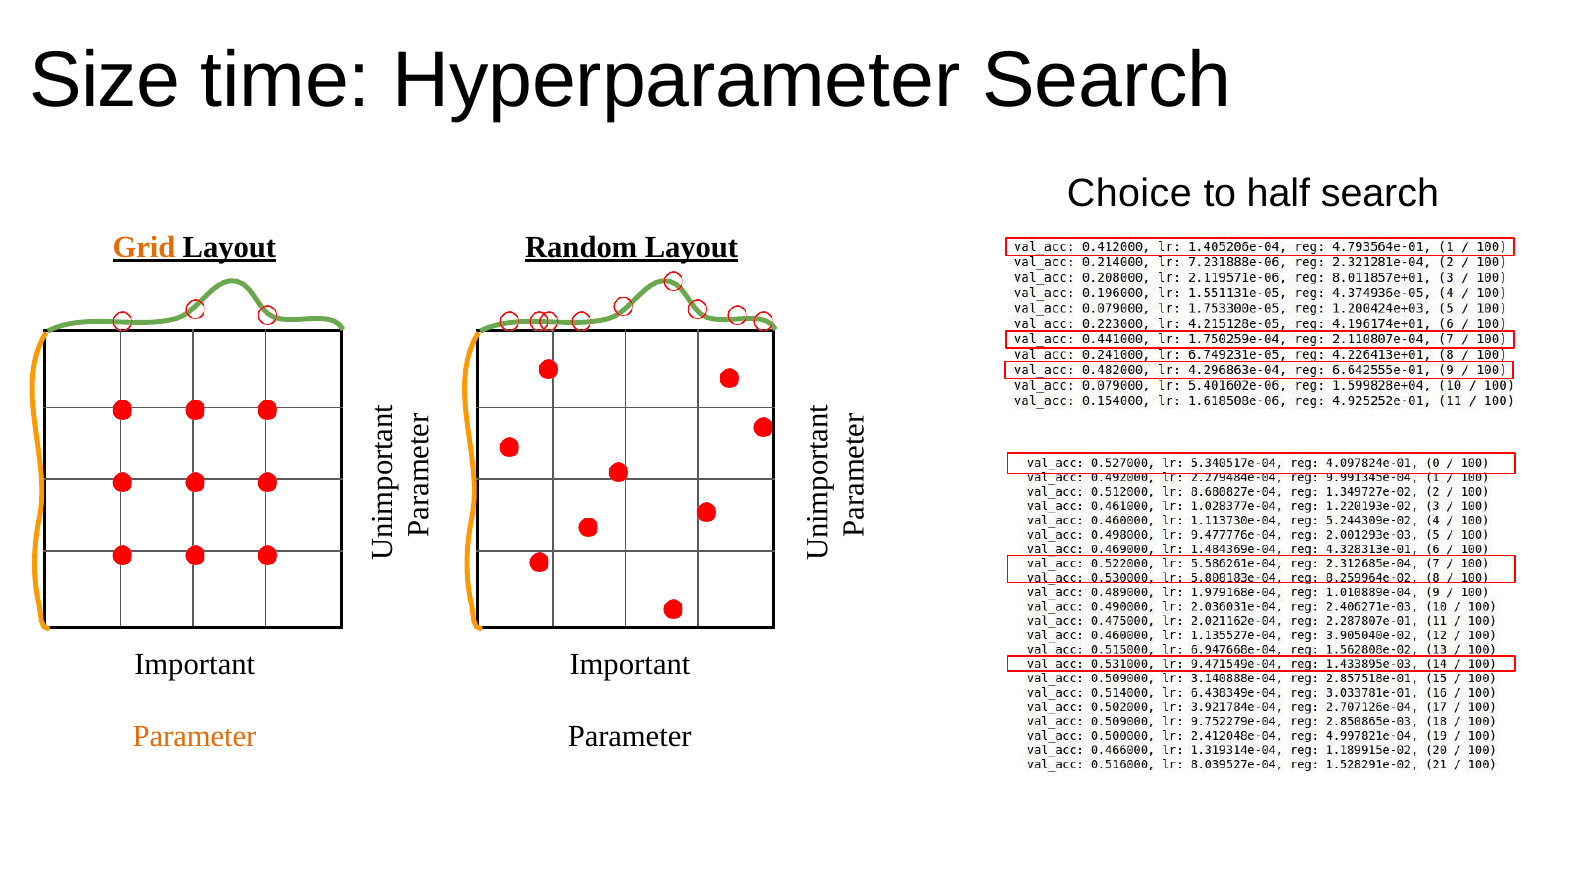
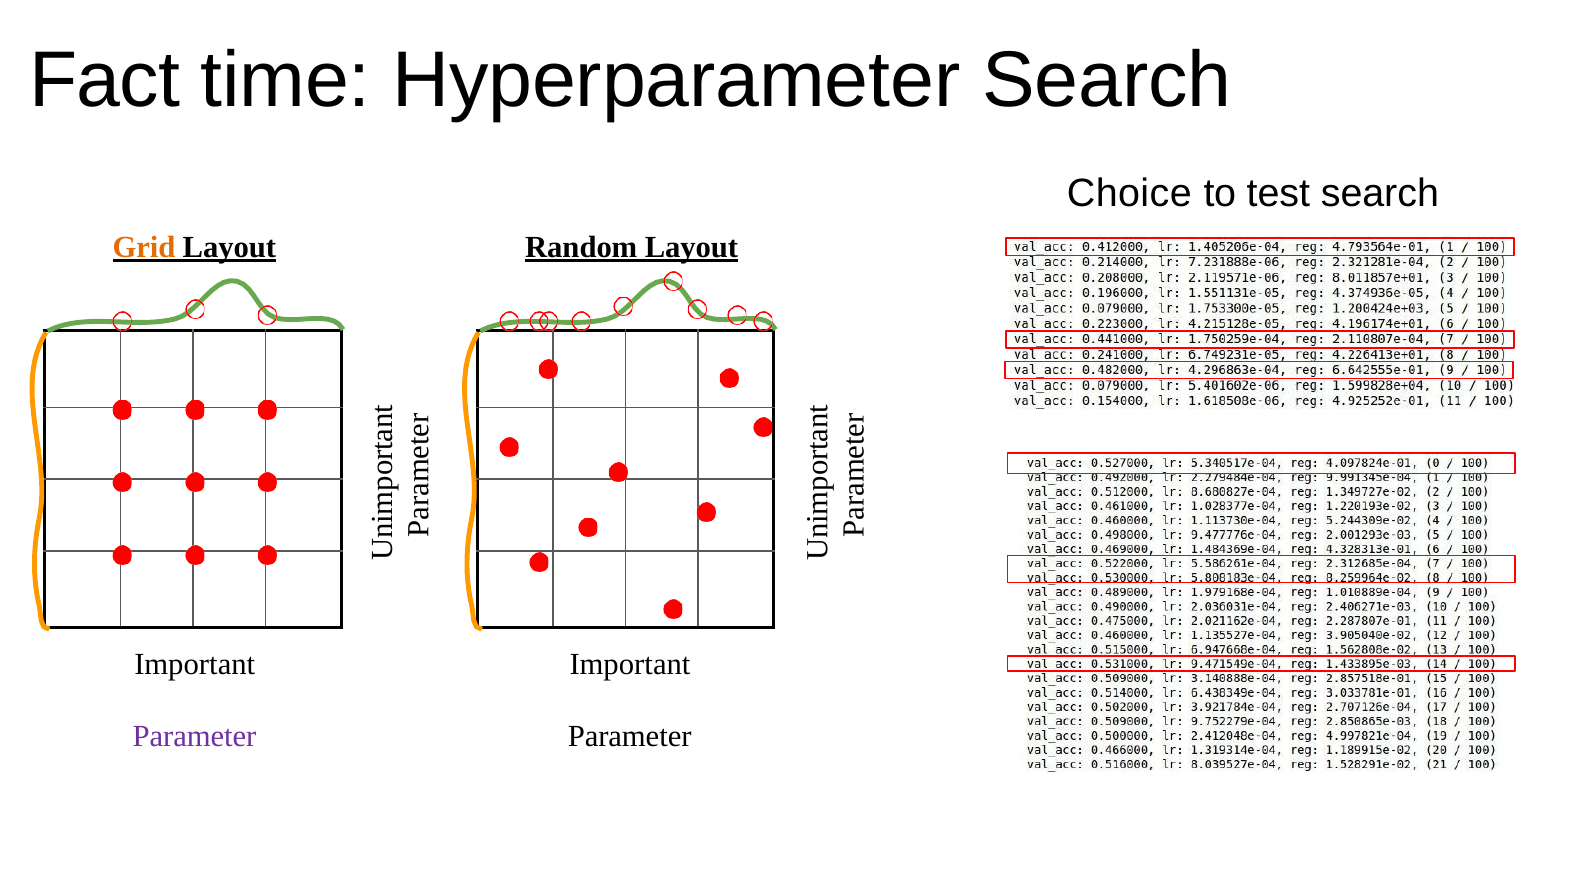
Size: Size -> Fact
half: half -> test
Parameter at (195, 736) colour: orange -> purple
